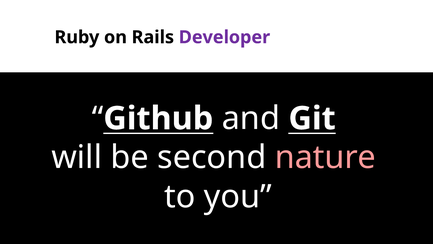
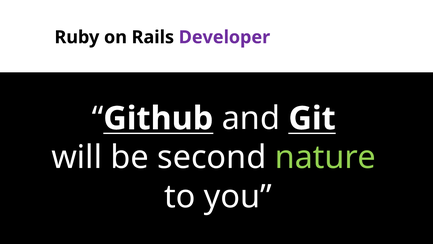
nature colour: pink -> light green
